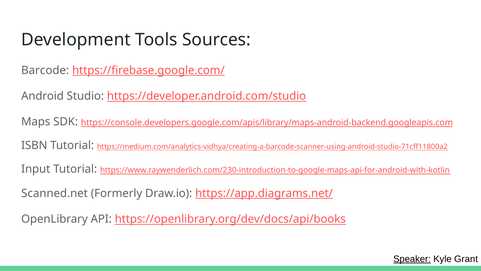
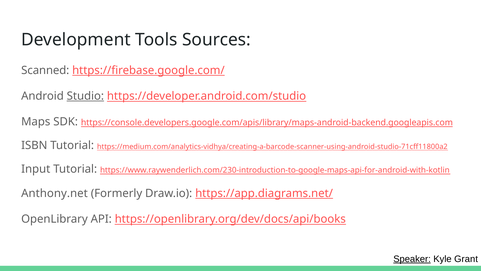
Barcode: Barcode -> Scanned
Studio underline: none -> present
Scanned.net: Scanned.net -> Anthony.net
